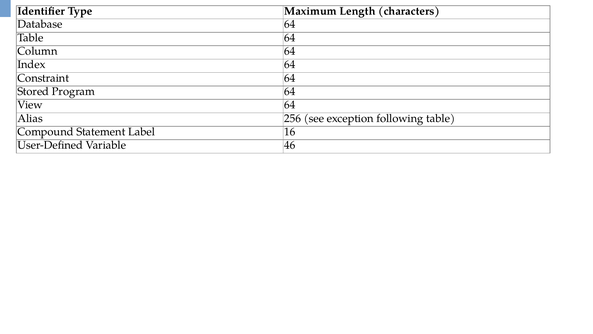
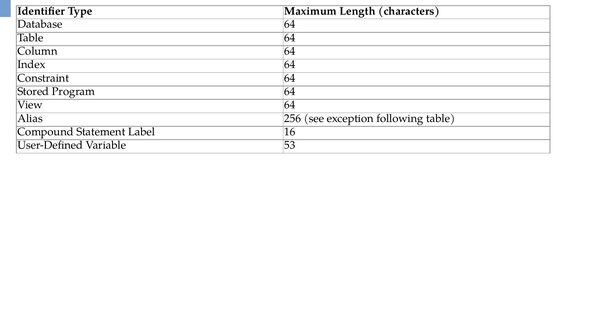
46: 46 -> 53
